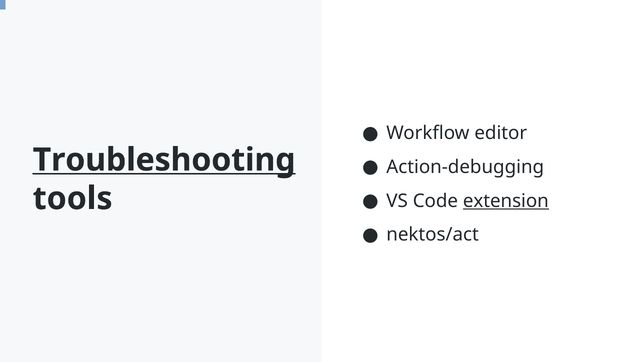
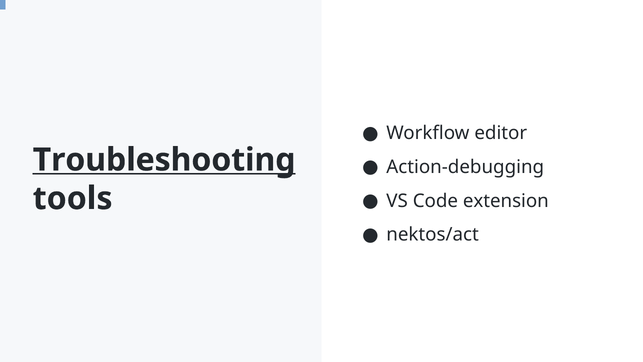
extension underline: present -> none
